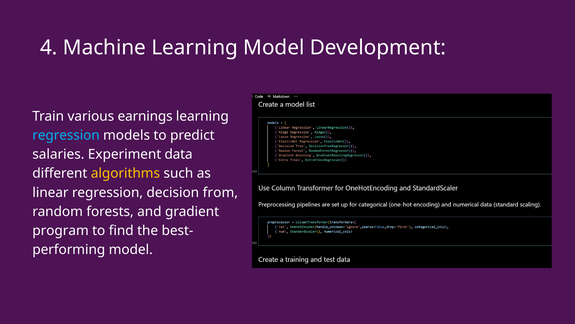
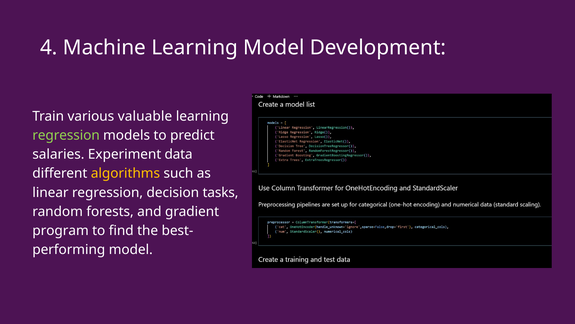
earnings: earnings -> valuable
regression at (66, 135) colour: light blue -> light green
from: from -> tasks
